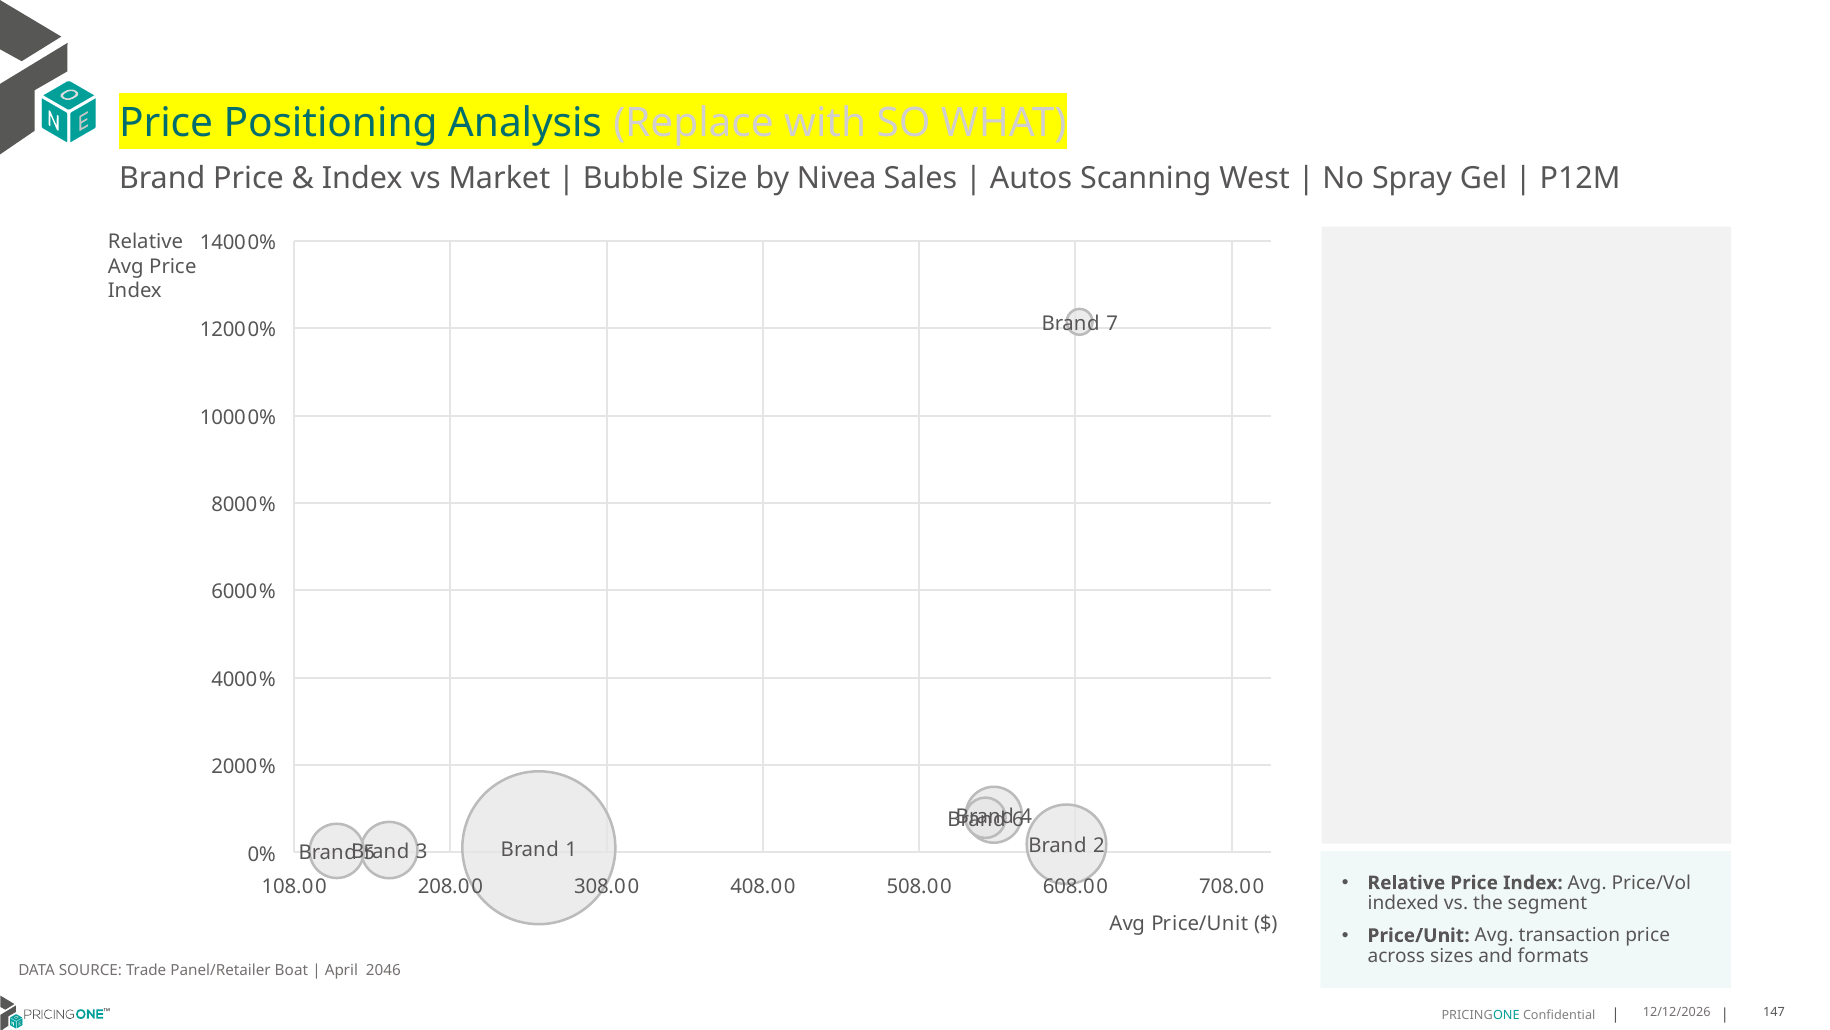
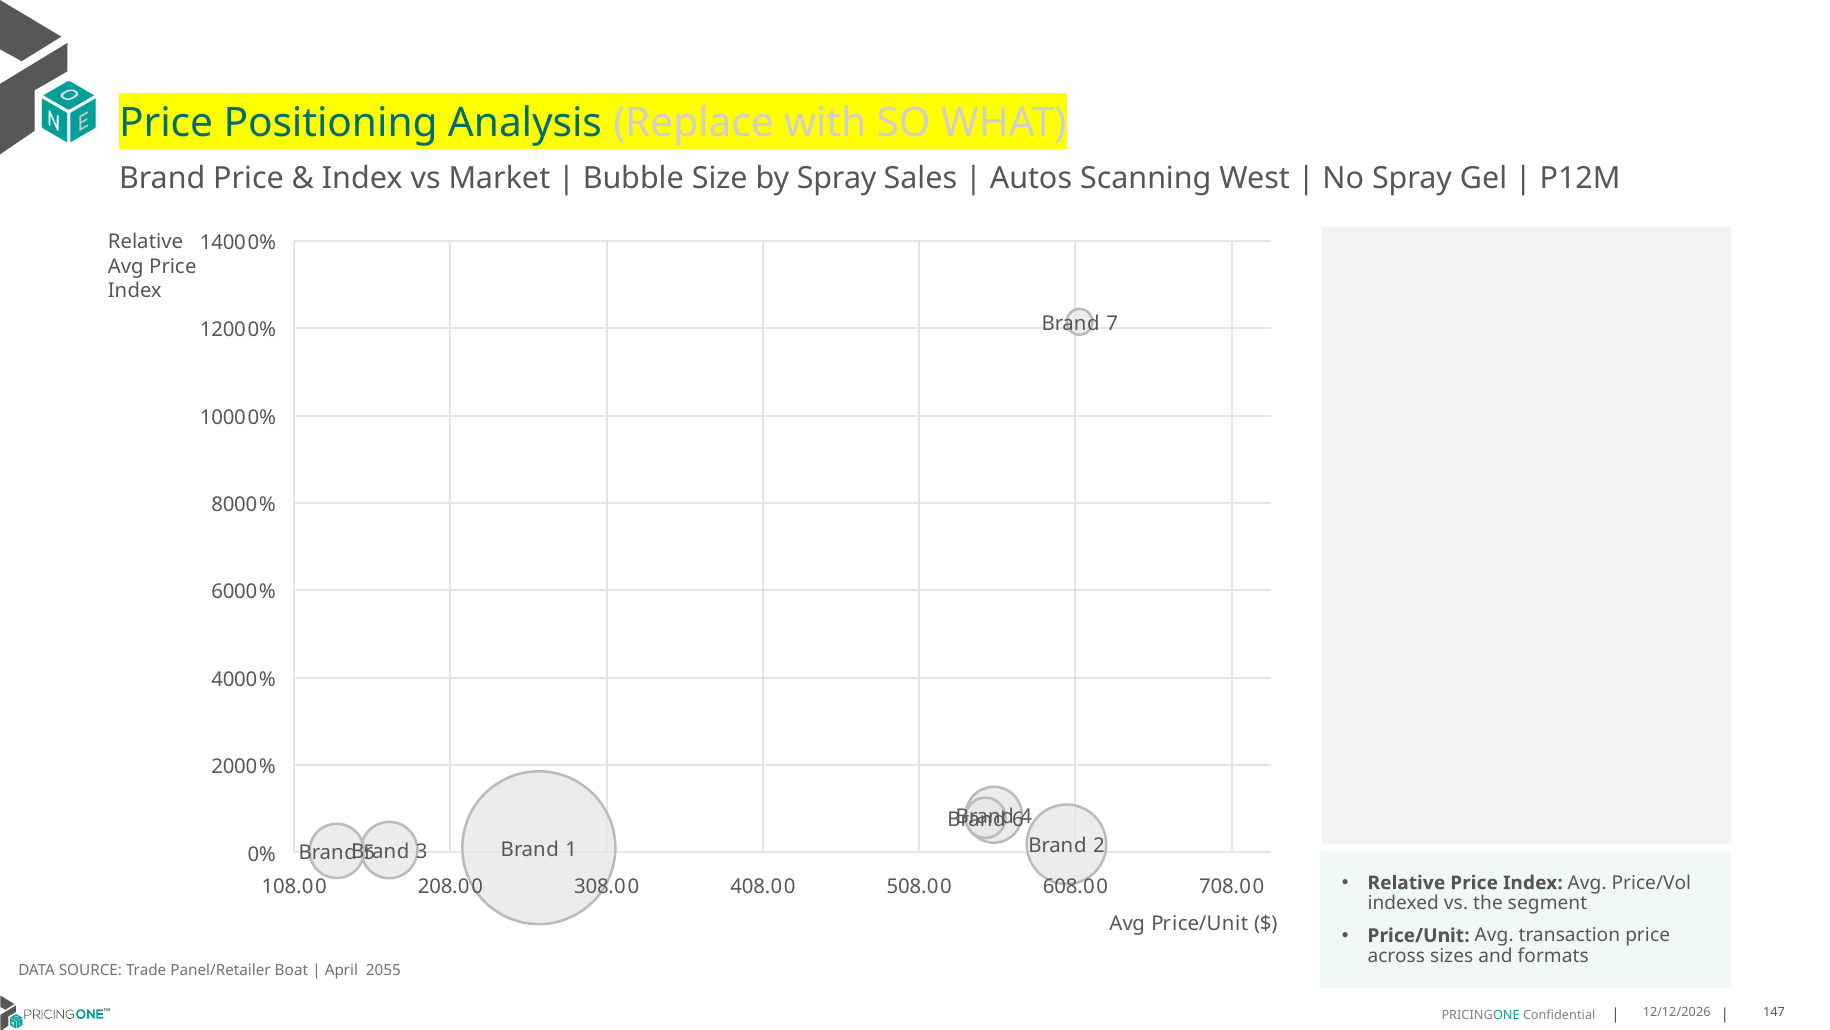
by Nivea: Nivea -> Spray
2046: 2046 -> 2055
